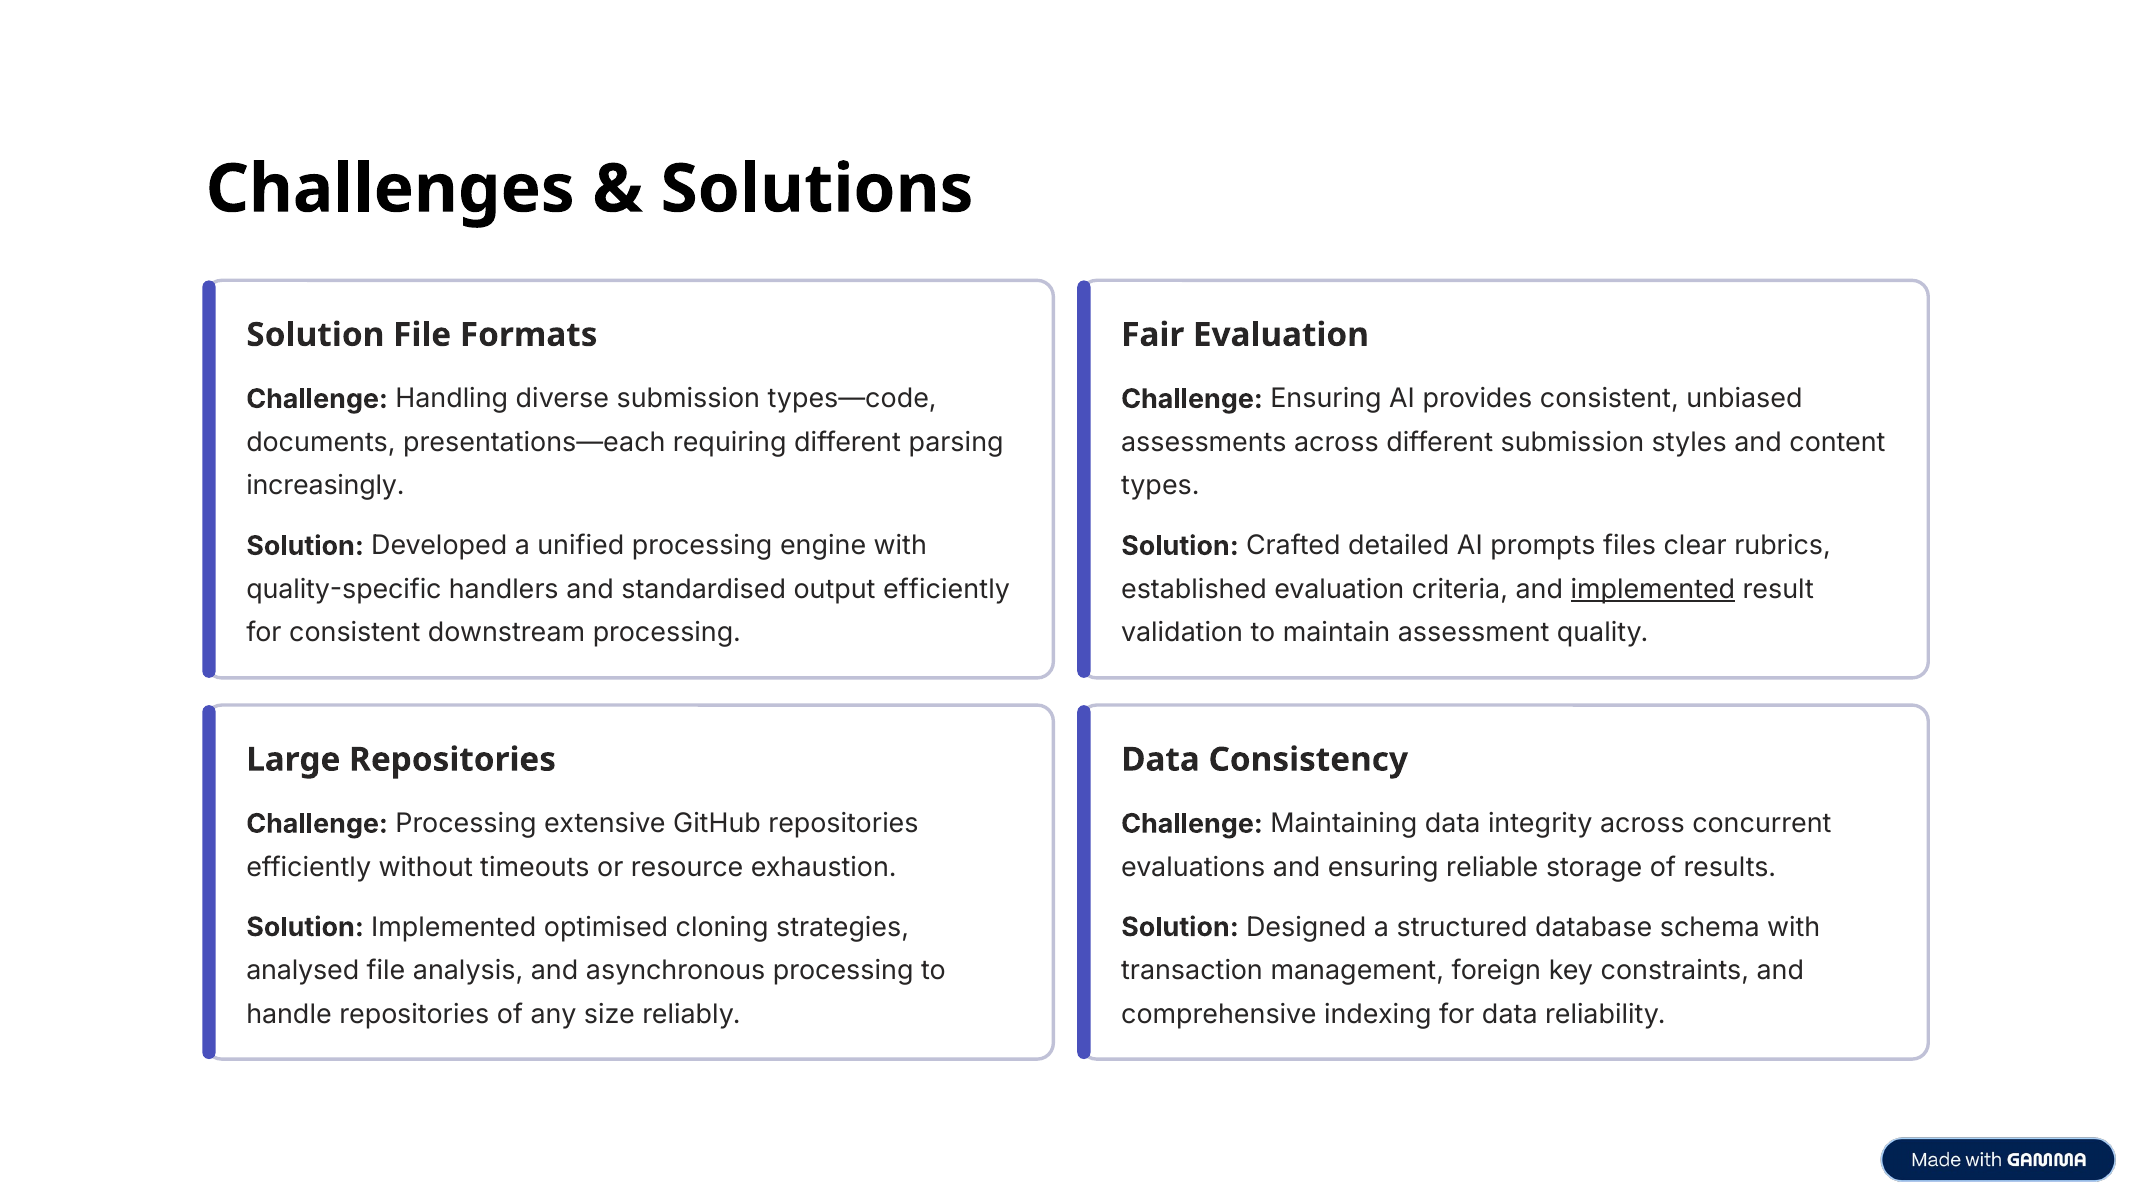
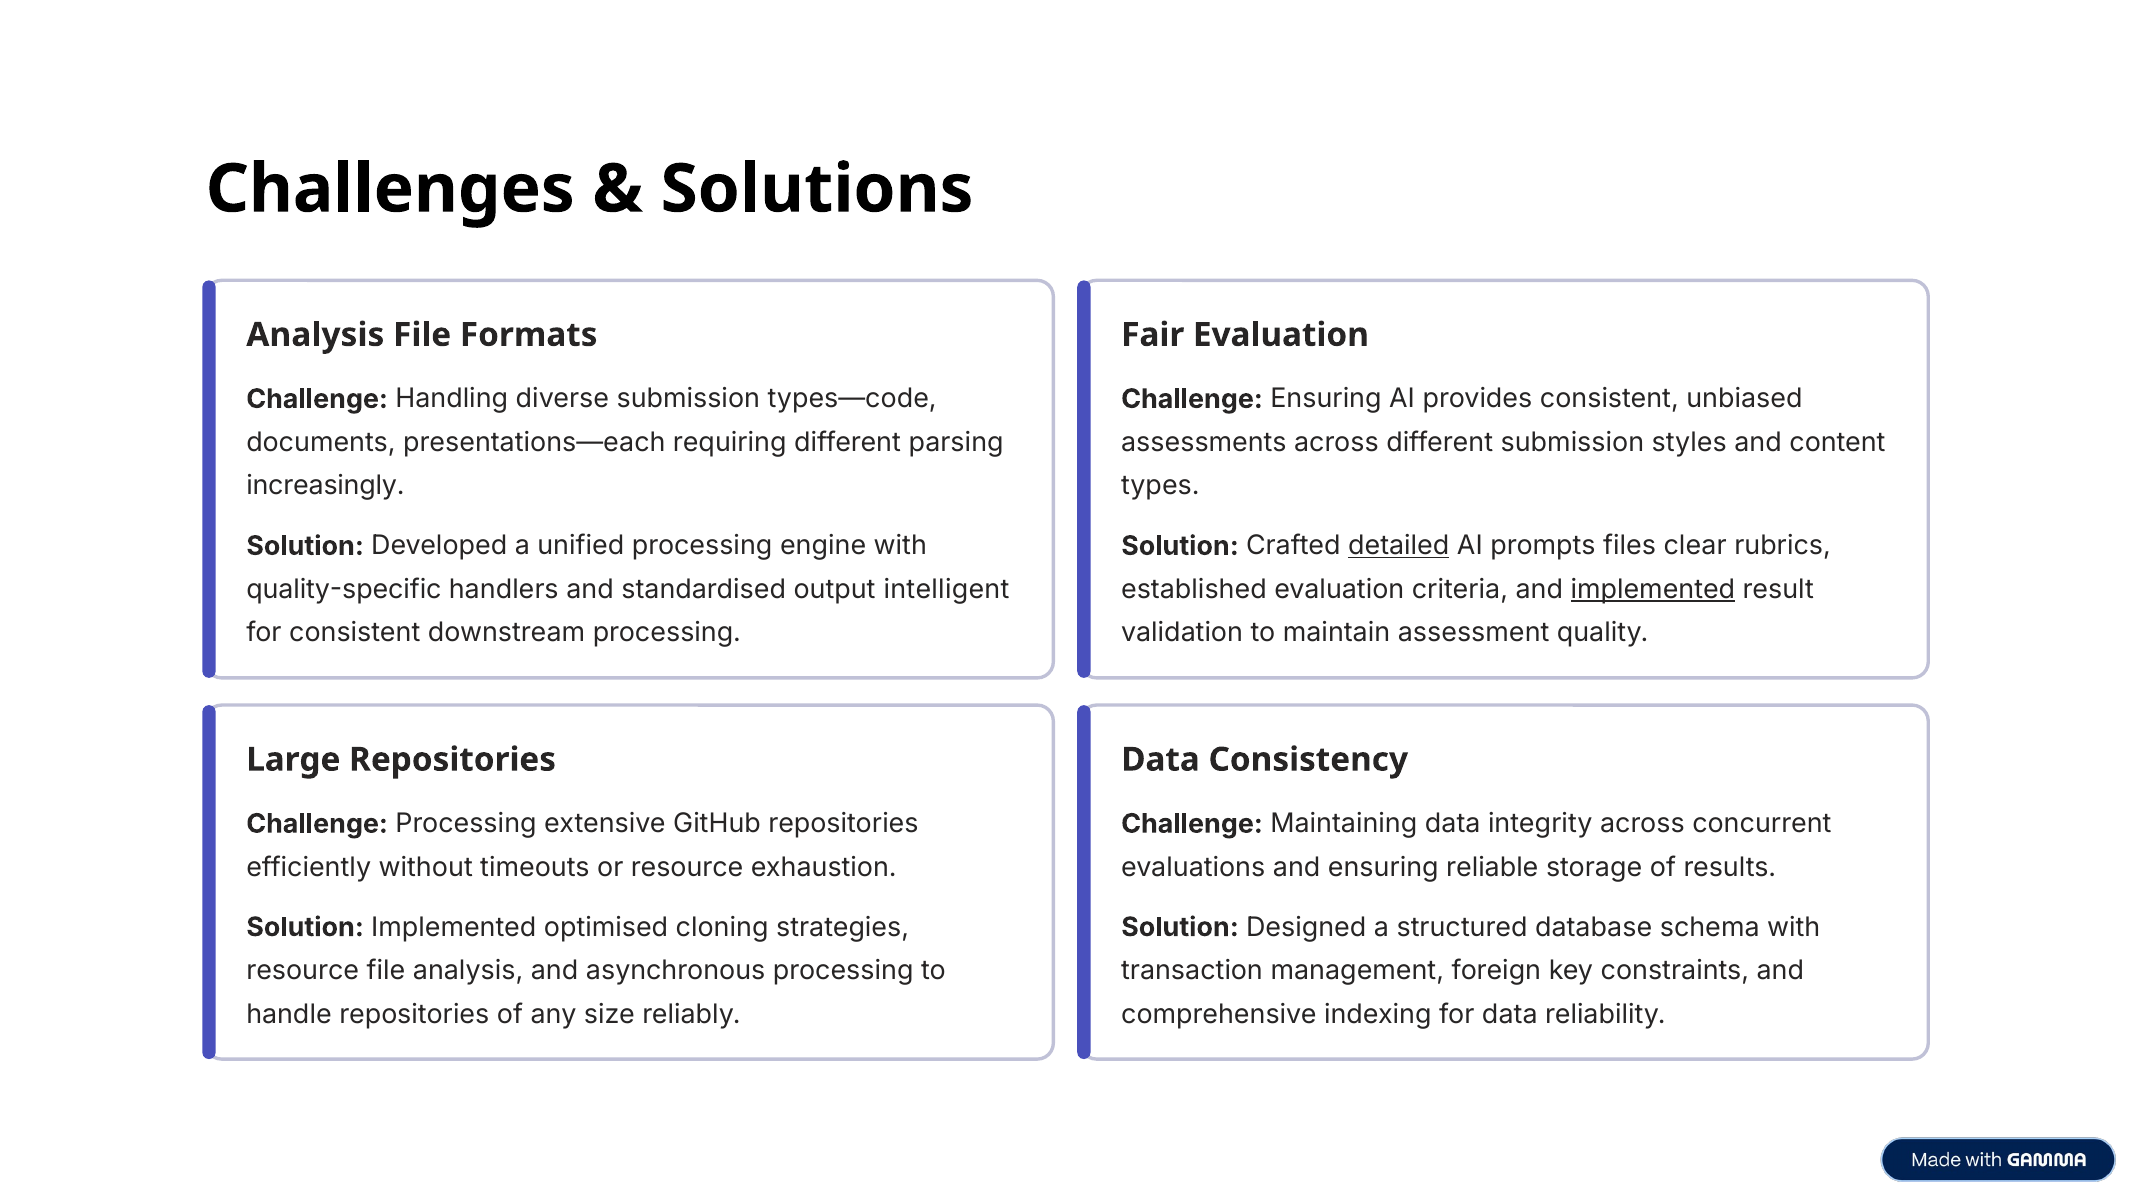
Solution at (315, 335): Solution -> Analysis
detailed underline: none -> present
output efficiently: efficiently -> intelligent
analysed at (303, 971): analysed -> resource
